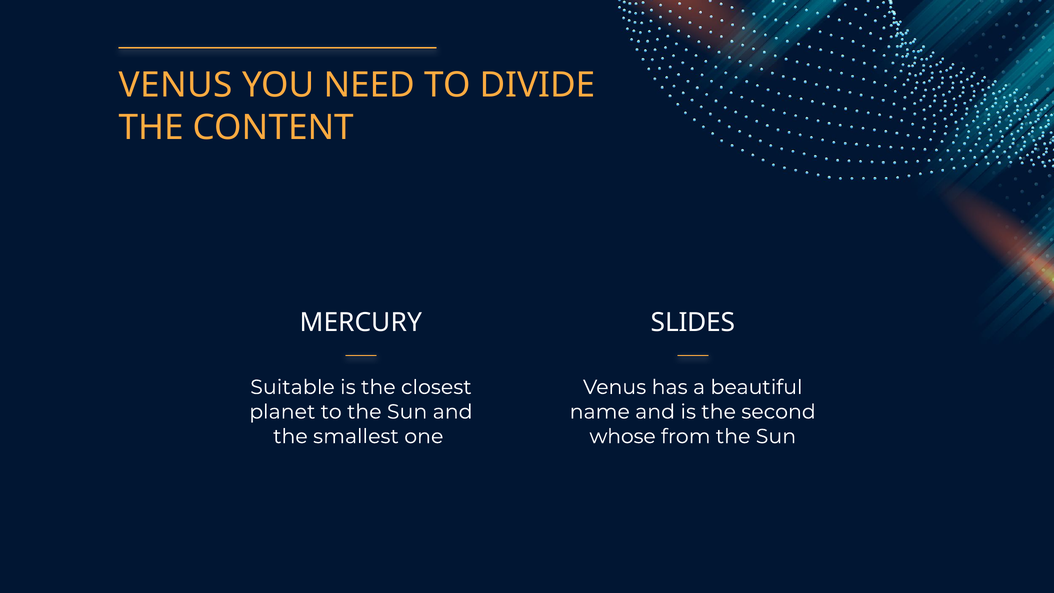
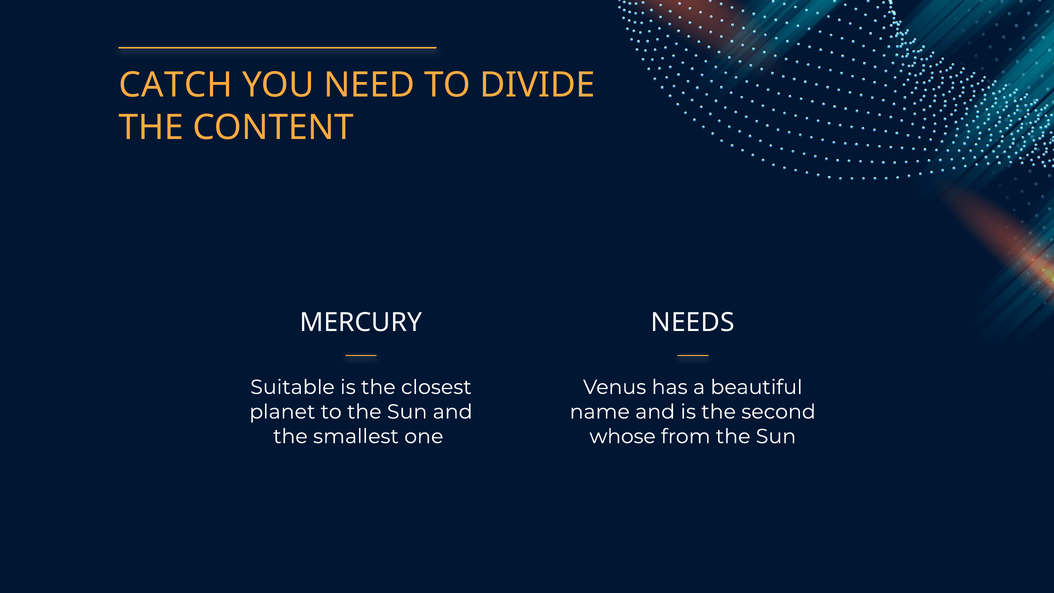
VENUS at (176, 85): VENUS -> CATCH
SLIDES: SLIDES -> NEEDS
